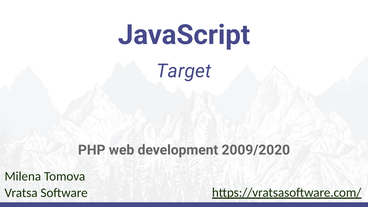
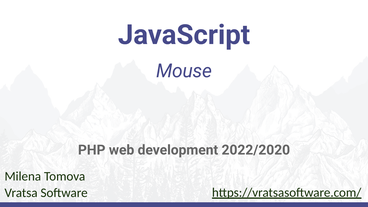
Target: Target -> Mouse
2009/2020: 2009/2020 -> 2022/2020
